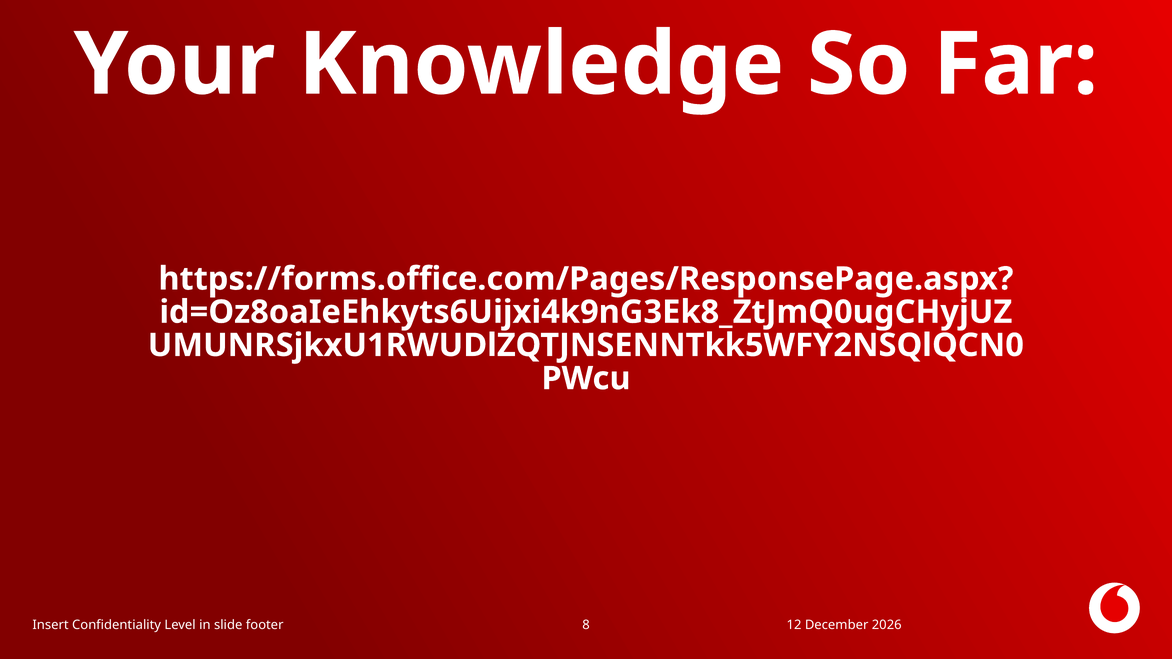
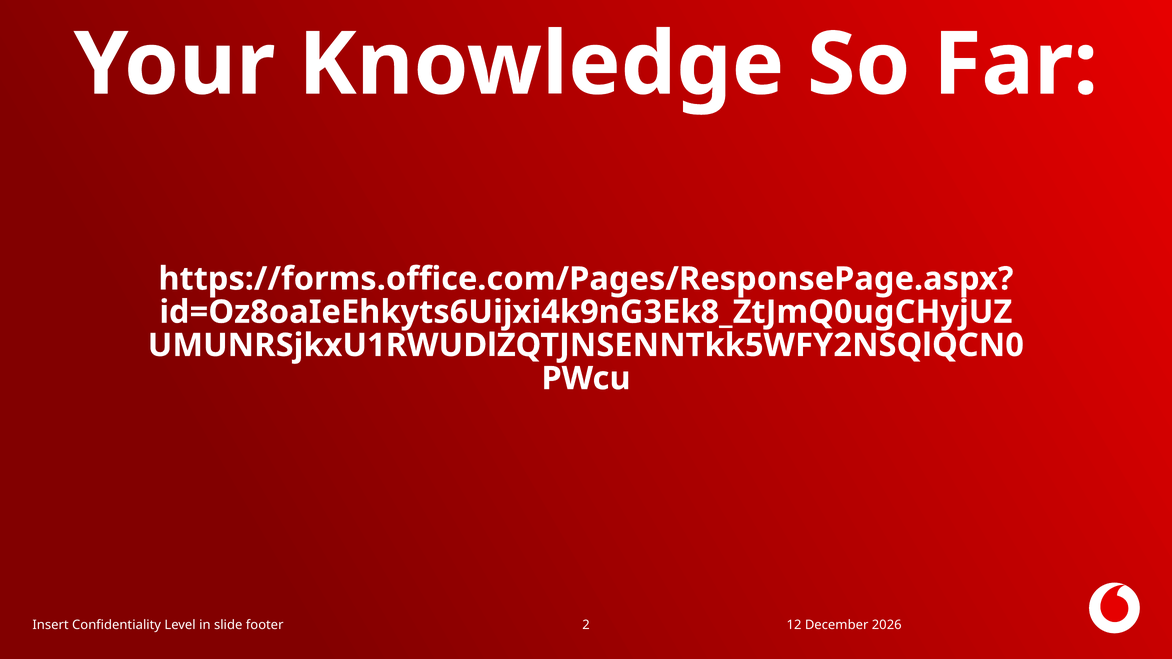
8: 8 -> 2
